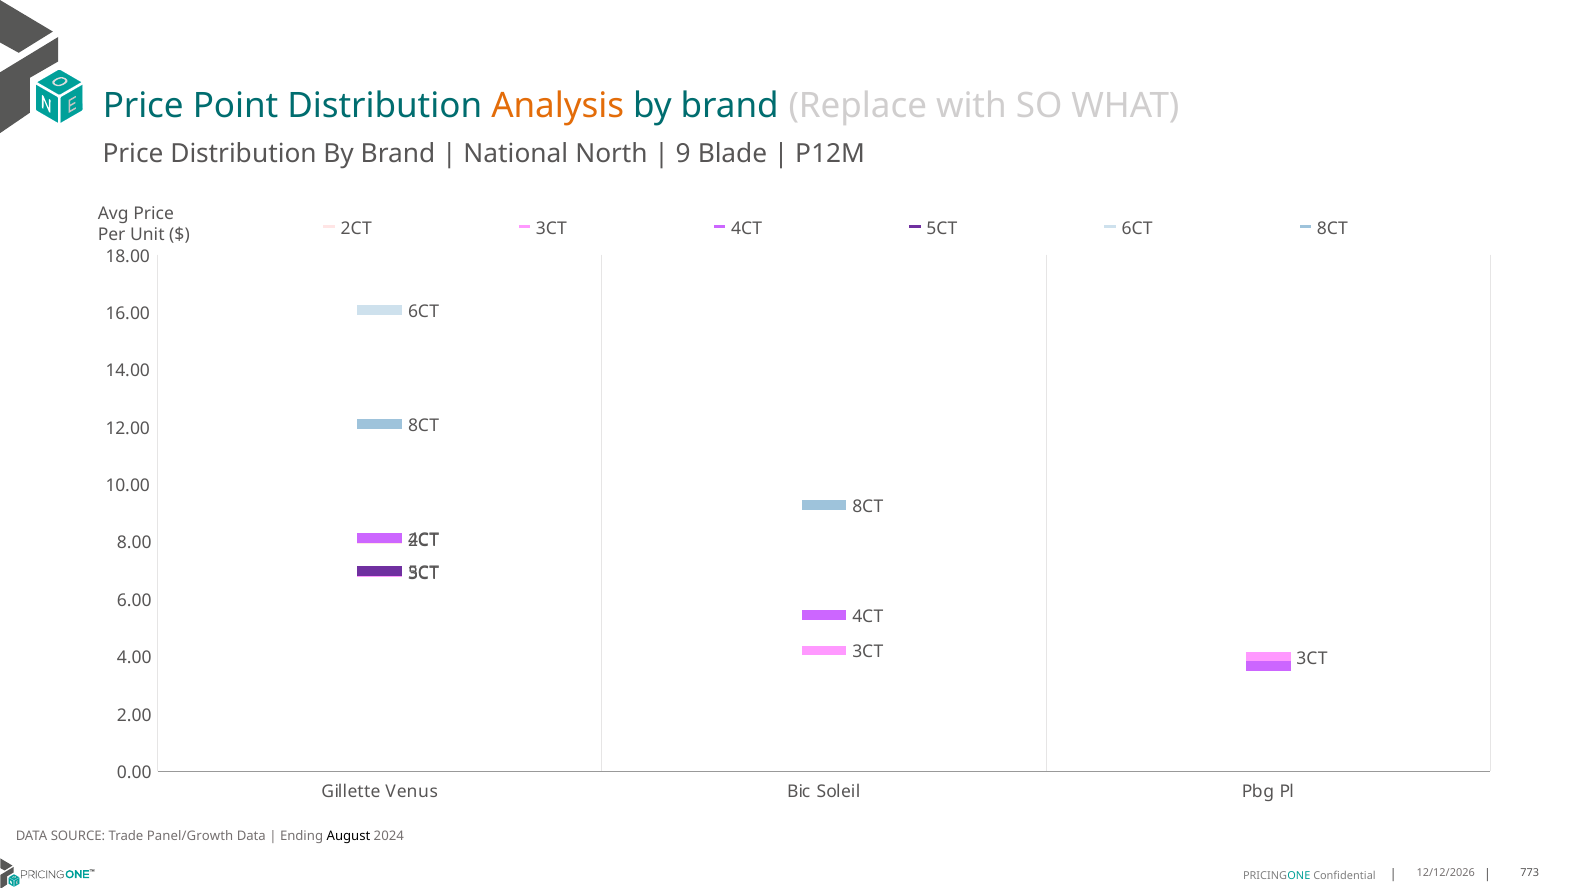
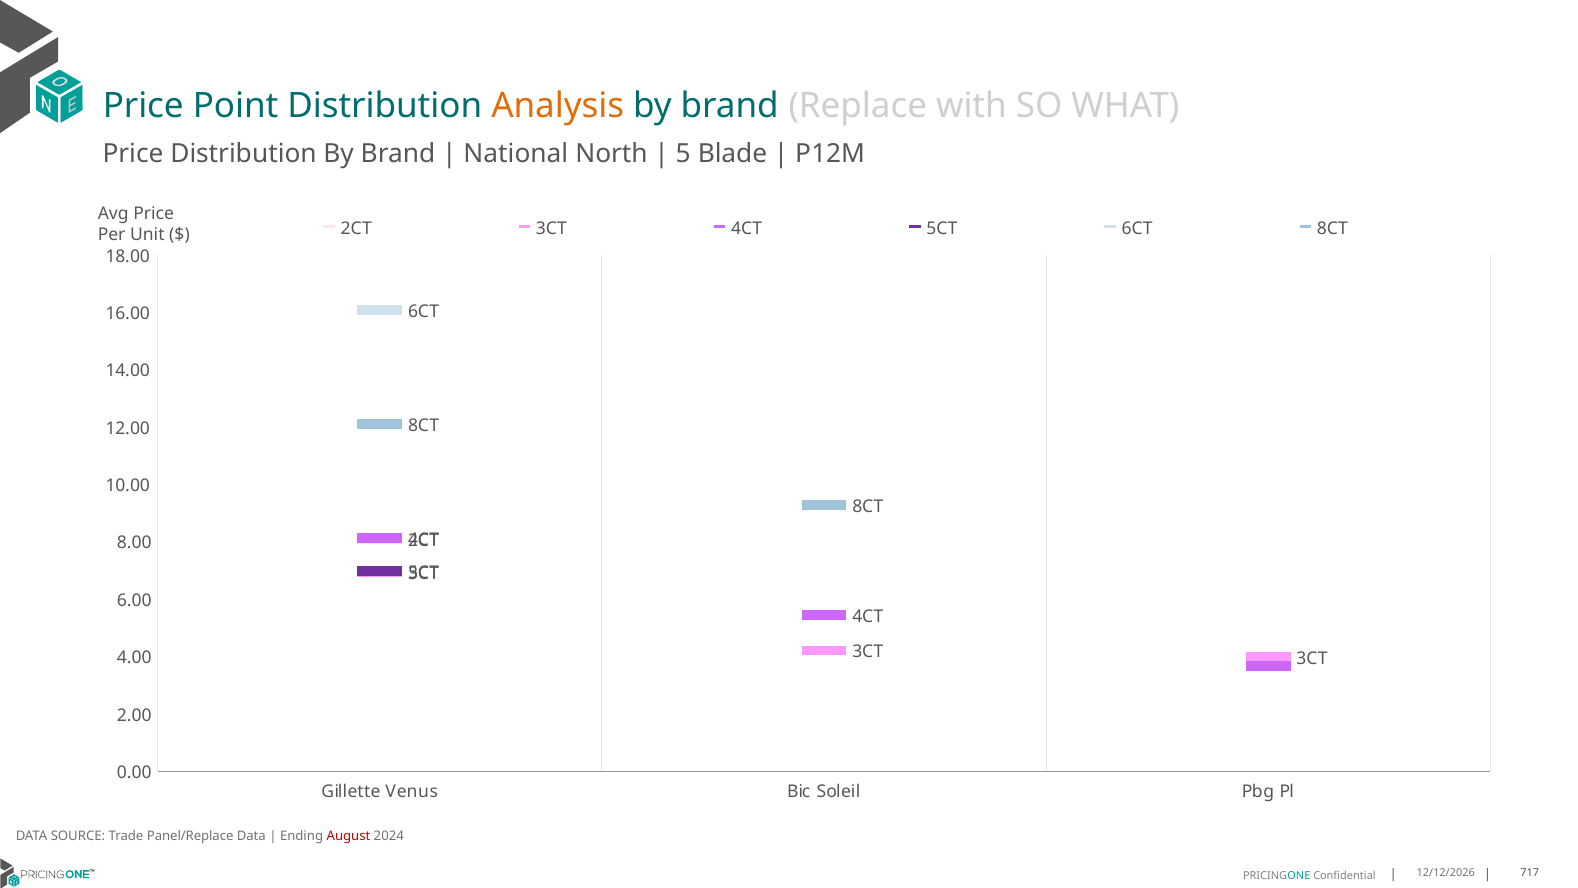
9: 9 -> 5
Panel/Growth: Panel/Growth -> Panel/Replace
August colour: black -> red
773: 773 -> 717
